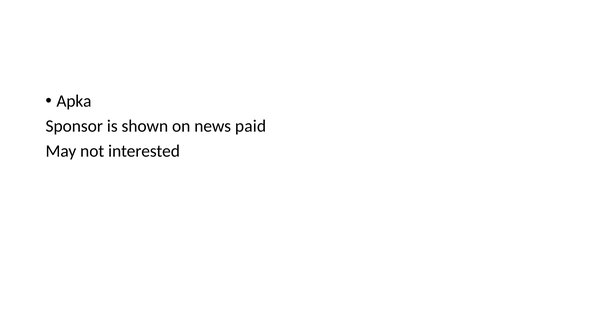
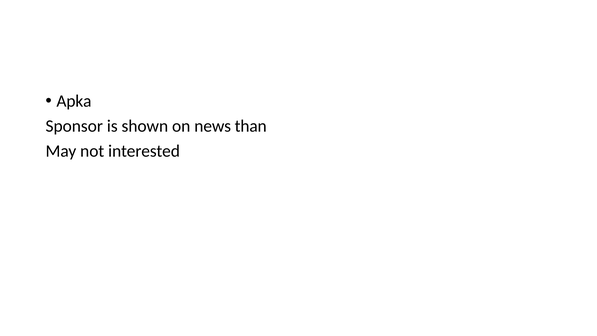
paid: paid -> than
